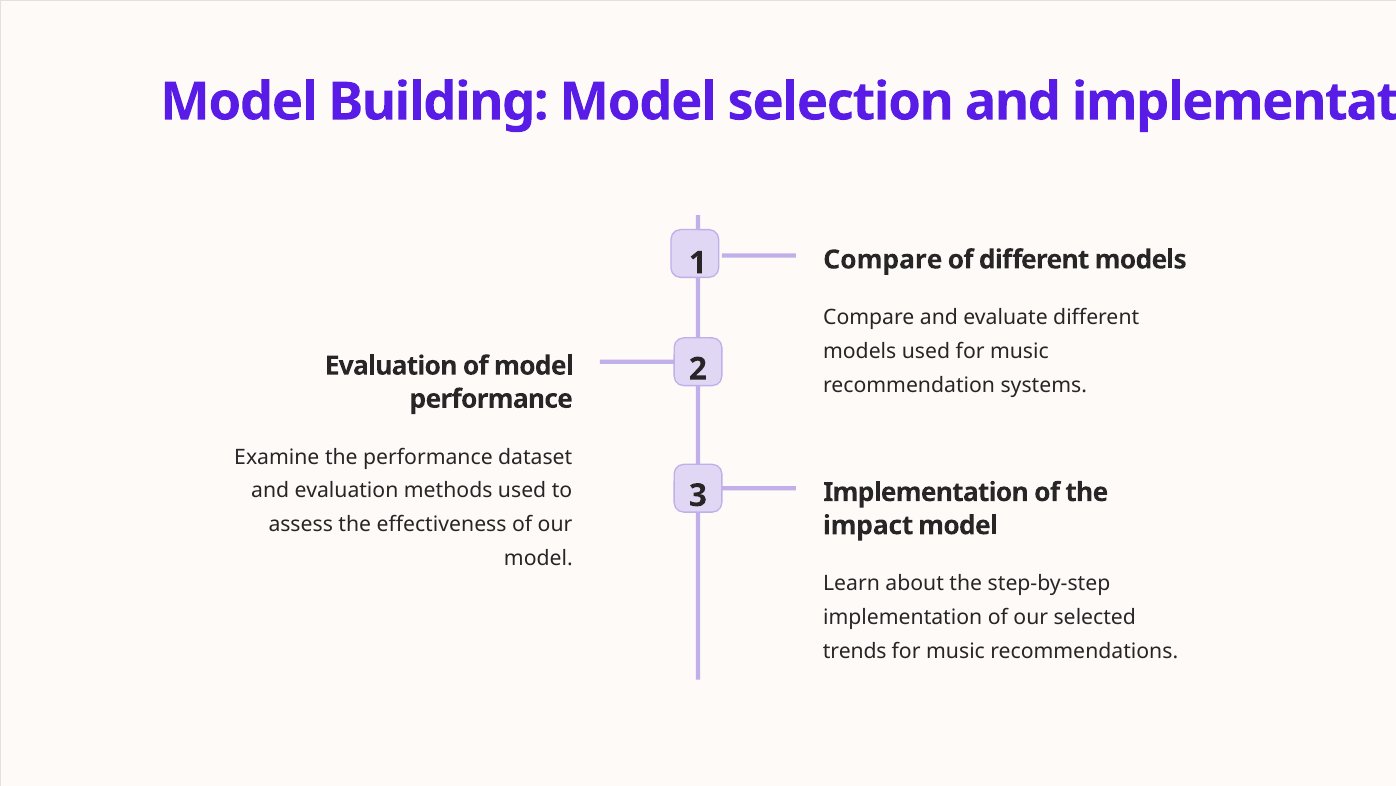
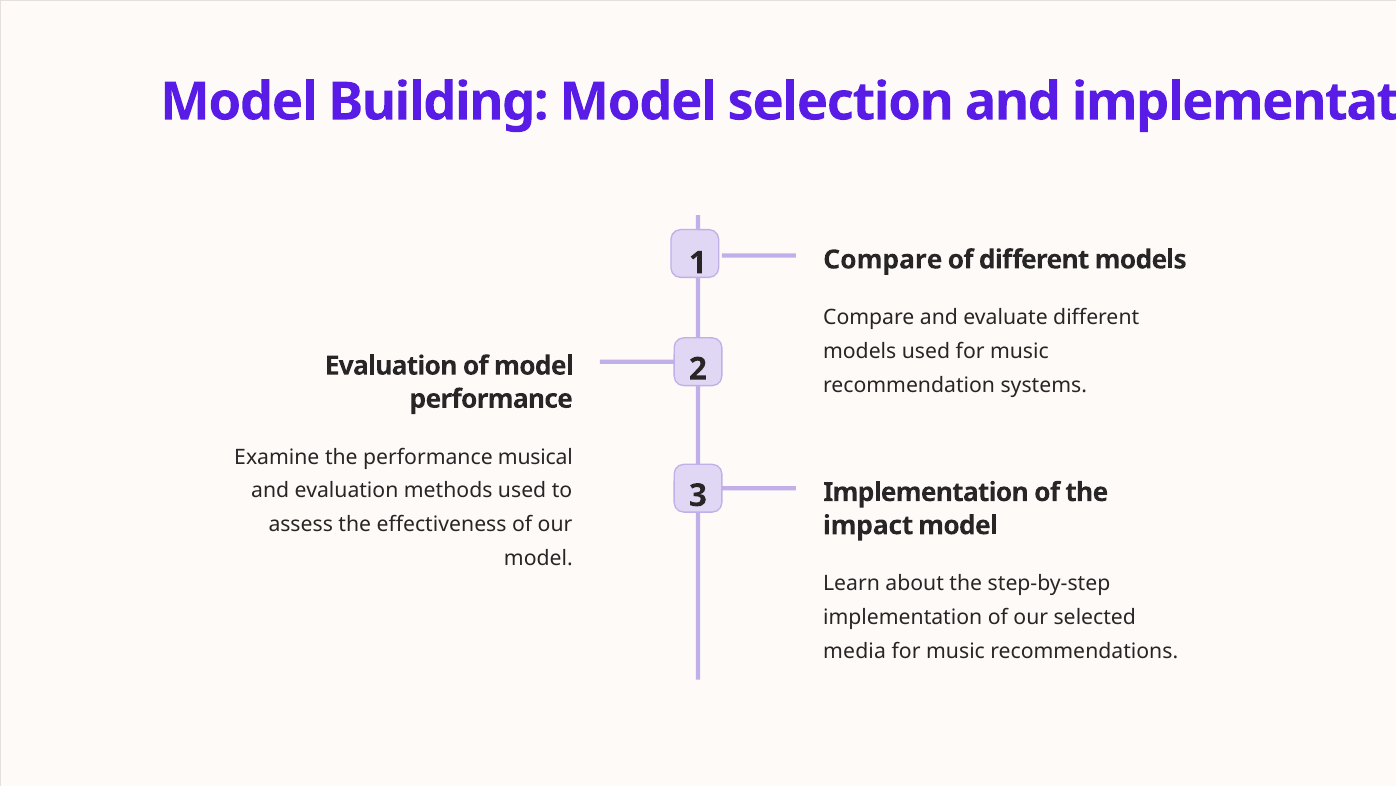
dataset: dataset -> musical
trends: trends -> media
